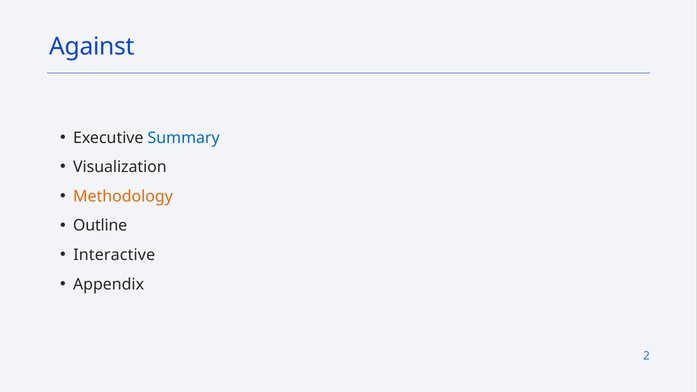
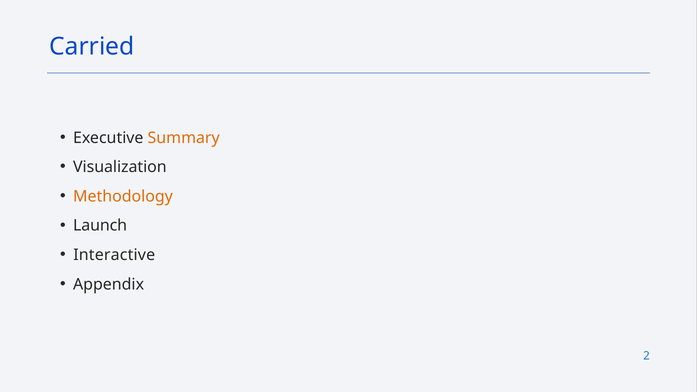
Against: Against -> Carried
Summary colour: blue -> orange
Outline: Outline -> Launch
